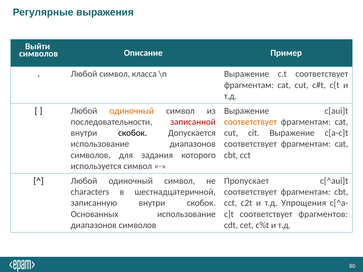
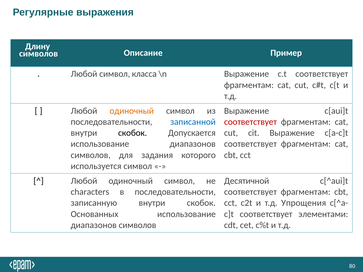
Выйти: Выйти -> Длину
записанной colour: red -> blue
соответствует at (250, 122) colour: orange -> red
Пропускает: Пропускает -> Десятичной
в шестнадцатеричной: шестнадцатеричной -> последовательности
фрагментов: фрагментов -> элементами
